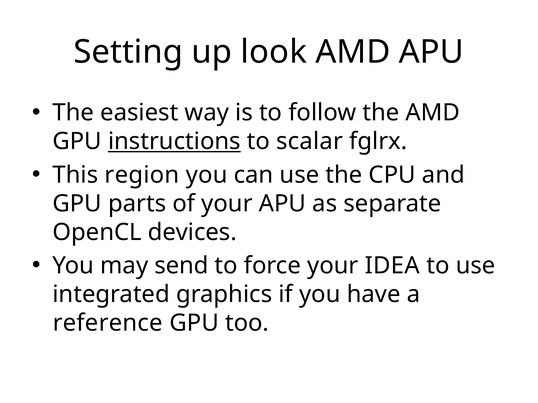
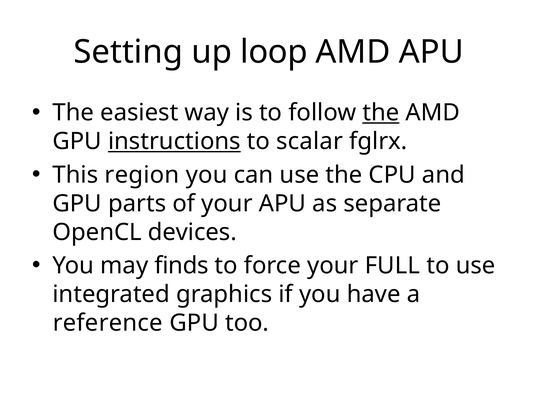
look: look -> loop
the at (381, 113) underline: none -> present
send: send -> finds
IDEA: IDEA -> FULL
